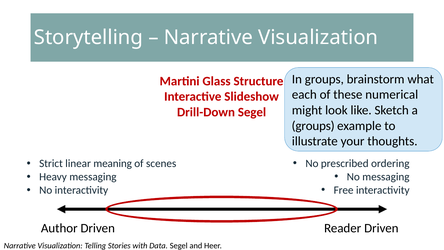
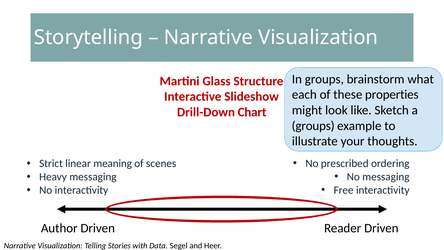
numerical: numerical -> properties
Drill-Down Segel: Segel -> Chart
